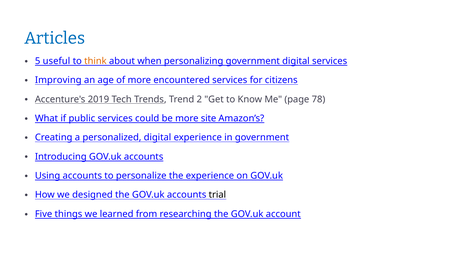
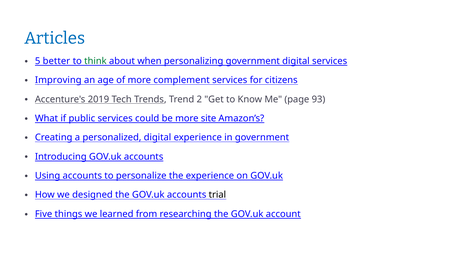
useful: useful -> better
think colour: orange -> green
encountered: encountered -> complement
78: 78 -> 93
